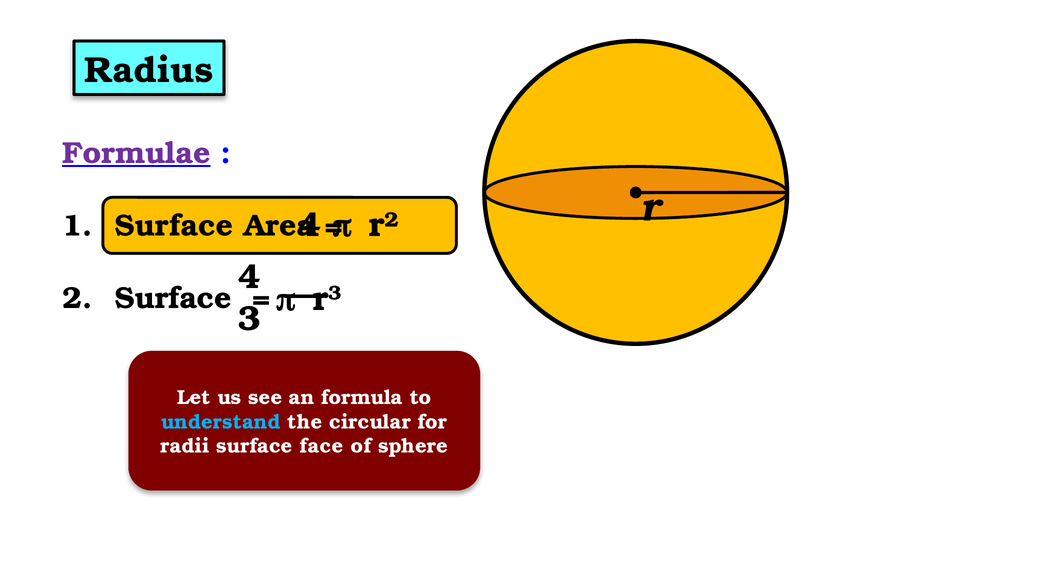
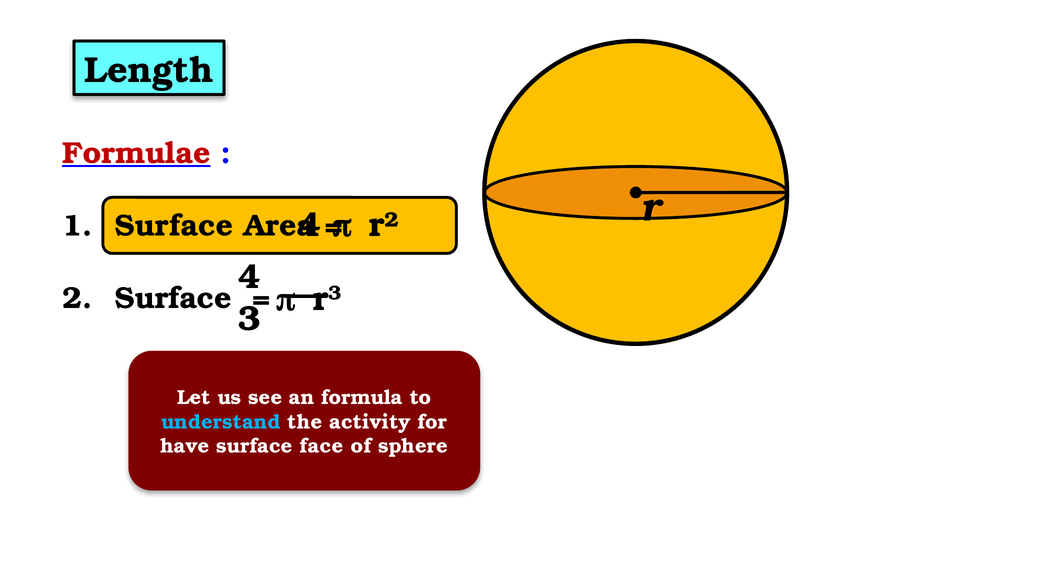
Radius: Radius -> Length
Formulae colour: purple -> red
circular: circular -> activity
radii: radii -> have
